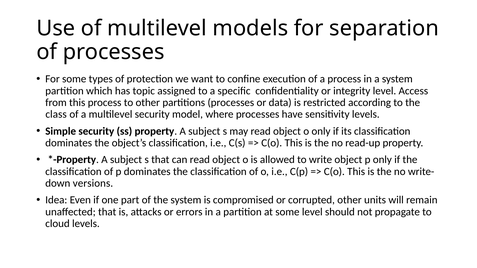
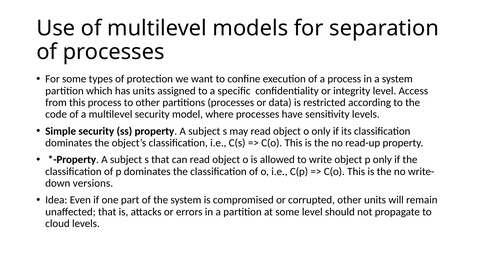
has topic: topic -> units
class: class -> code
